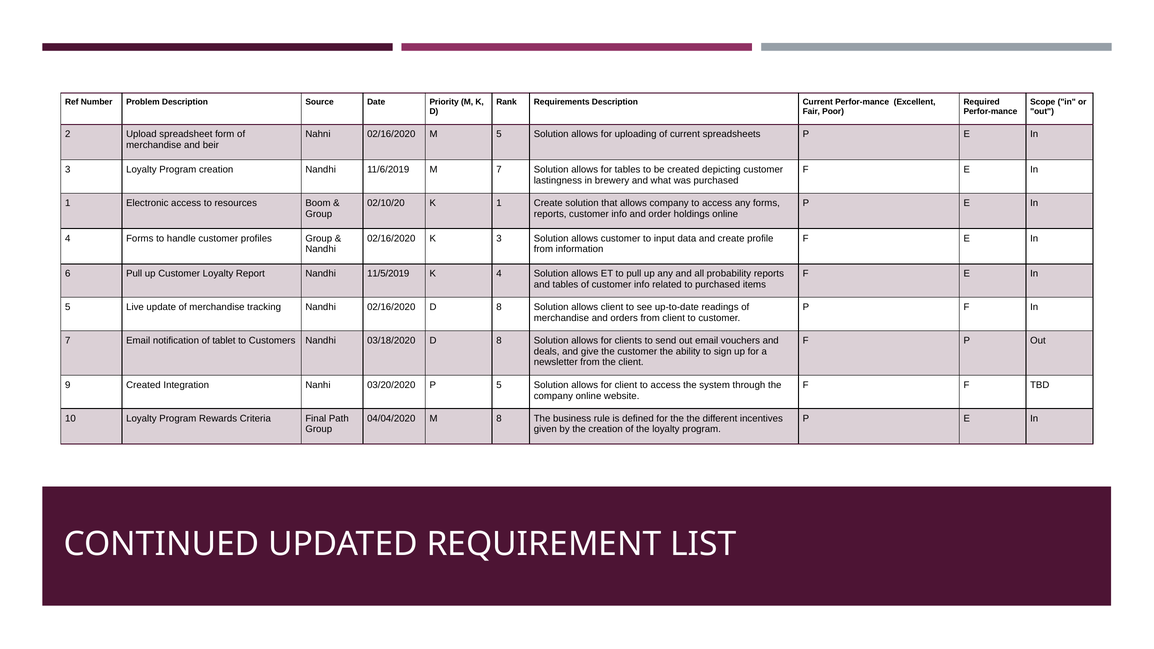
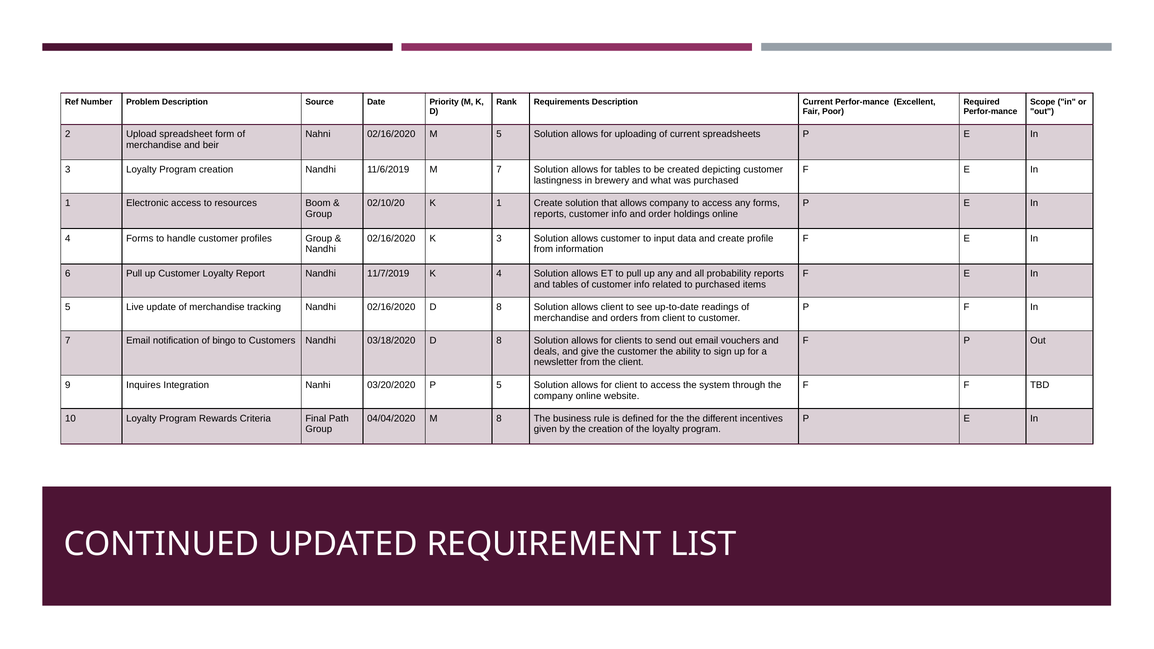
11/5/2019: 11/5/2019 -> 11/7/2019
tablet: tablet -> bingo
9 Created: Created -> Inquires
